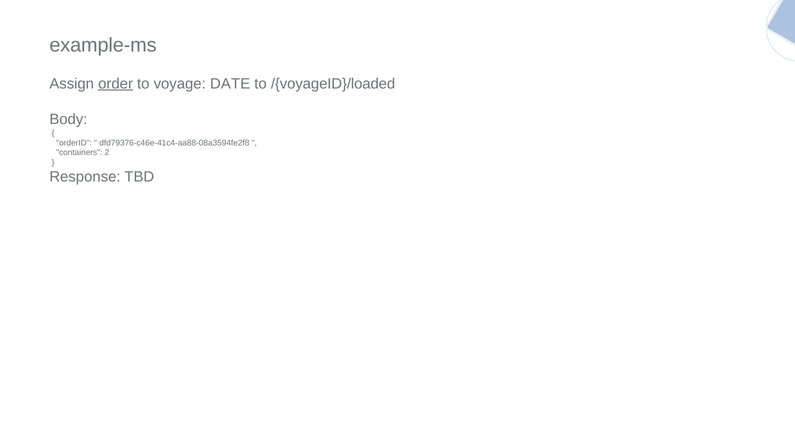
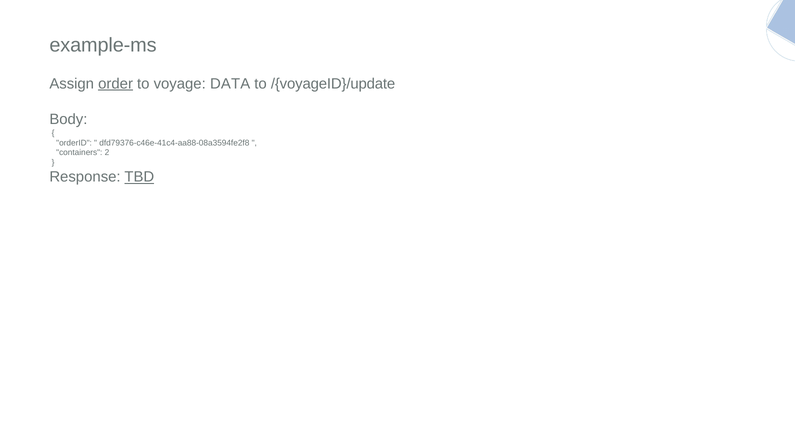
DATE: DATE -> DATA
/{voyageID}/loaded: /{voyageID}/loaded -> /{voyageID}/update
TBD underline: none -> present
